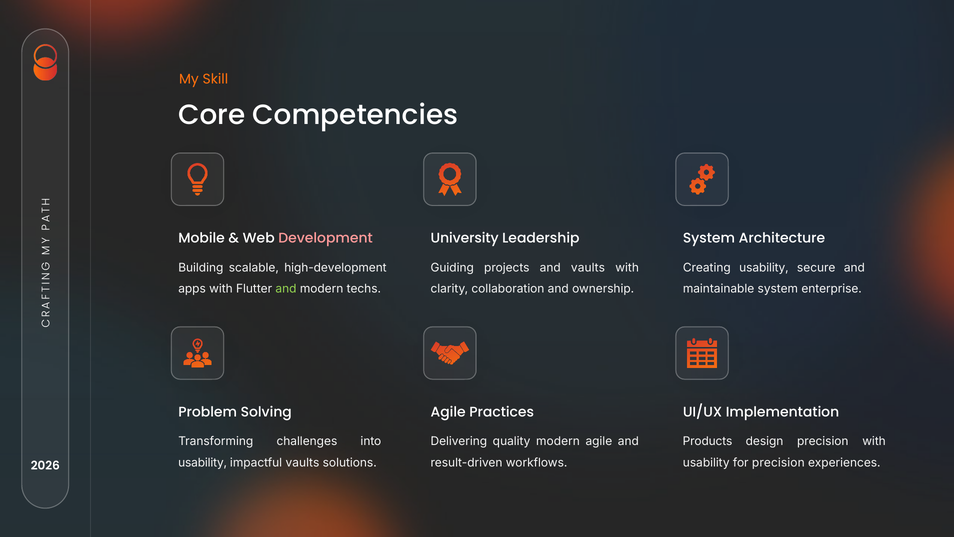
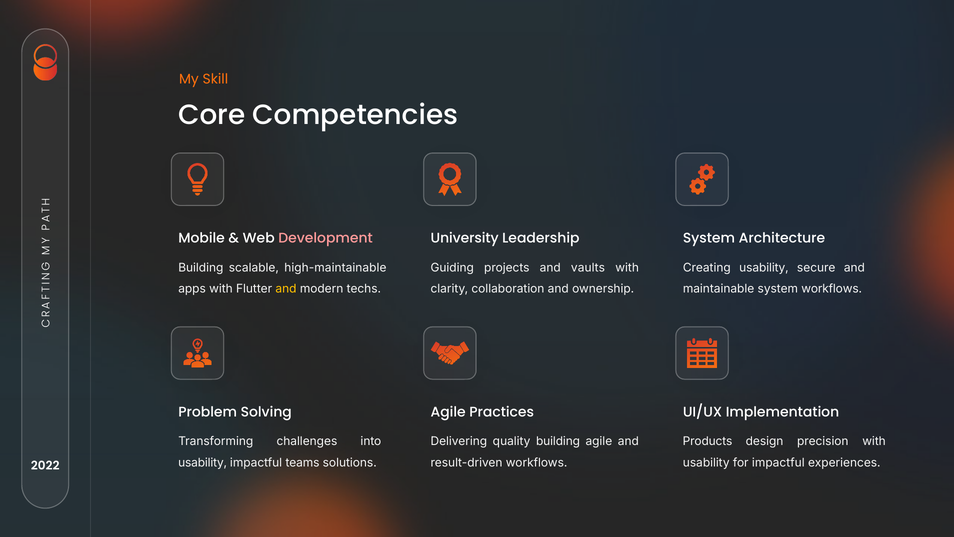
high-development: high-development -> high-maintainable
and at (286, 289) colour: light green -> yellow
enterprise at (832, 289): enterprise -> workflows
quality modern: modern -> building
impactful vaults: vaults -> teams
for precision: precision -> impactful
2026: 2026 -> 2022
